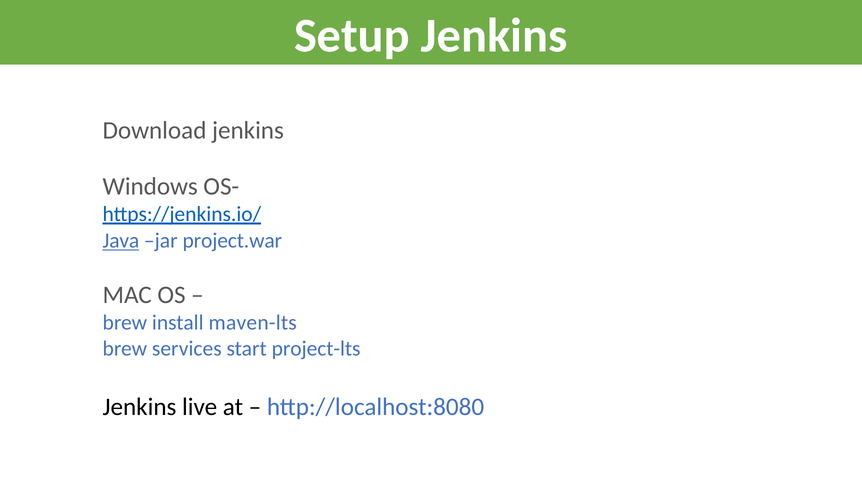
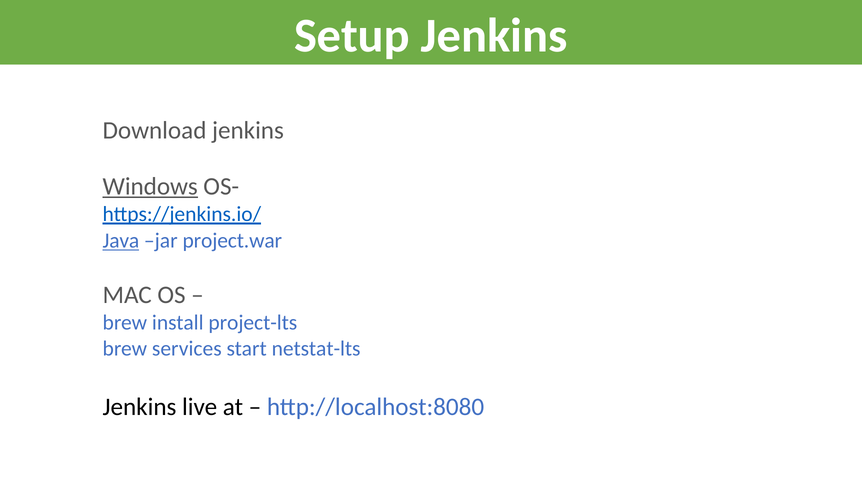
Windows underline: none -> present
maven-lts: maven-lts -> project-lts
project-lts: project-lts -> netstat-lts
